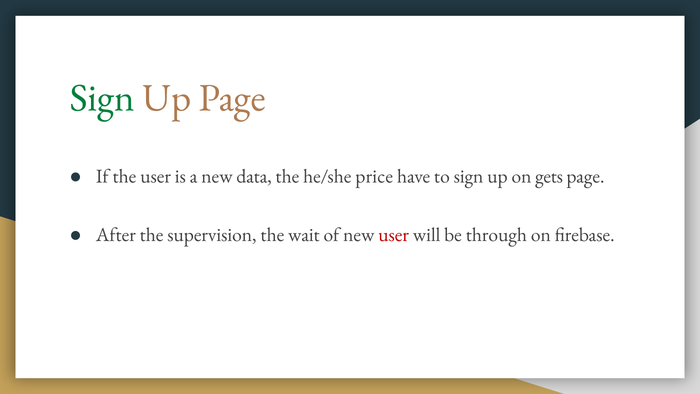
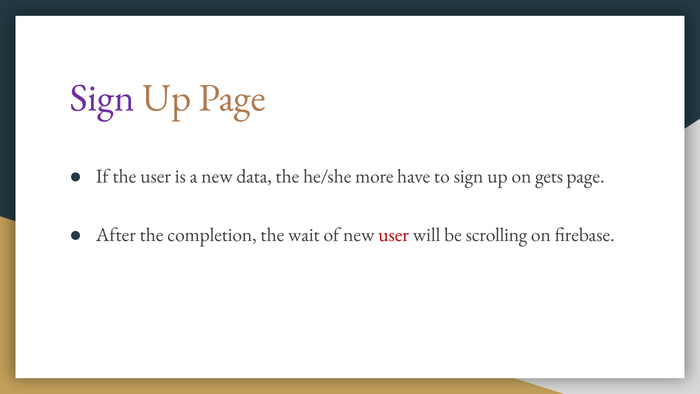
Sign at (102, 98) colour: green -> purple
price: price -> more
supervision: supervision -> completion
through: through -> scrolling
